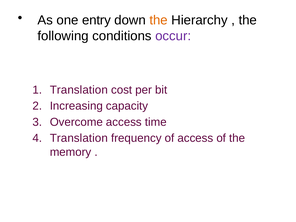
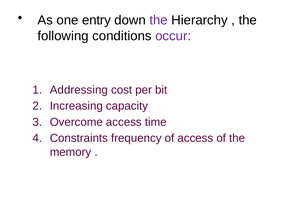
the at (159, 20) colour: orange -> purple
Translation at (79, 90): Translation -> Addressing
Translation at (79, 138): Translation -> Constraints
